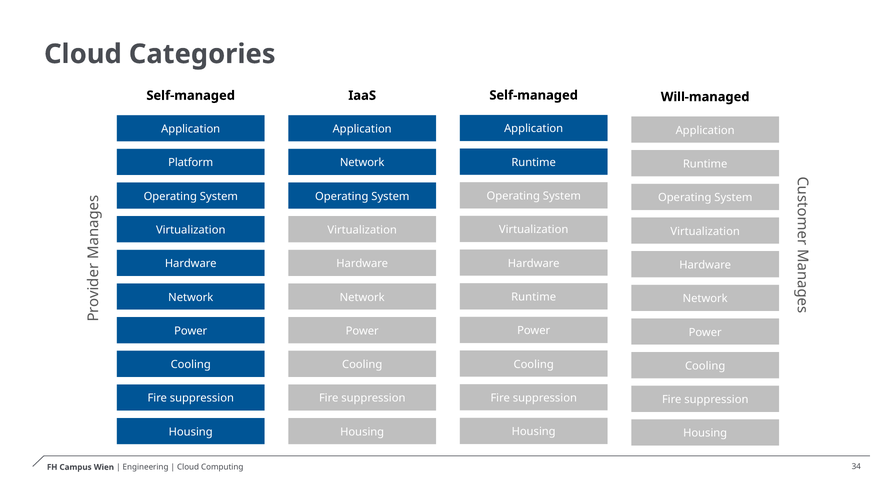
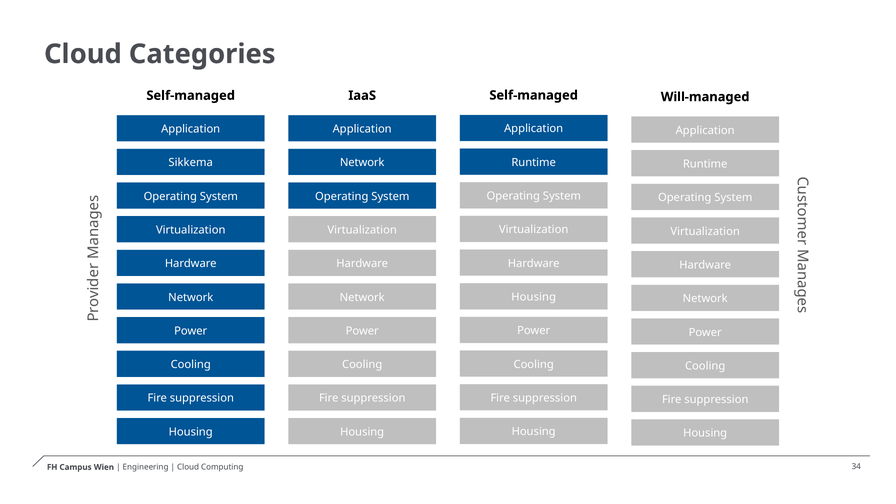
Platform: Platform -> Sikkema
Runtime at (534, 297): Runtime -> Housing
